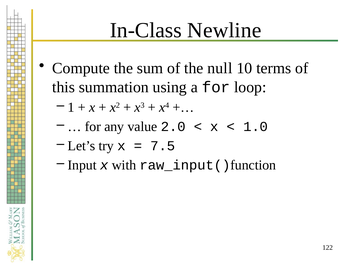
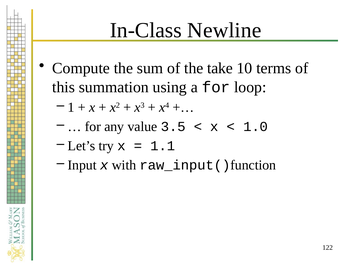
null: null -> take
2.0: 2.0 -> 3.5
7.5: 7.5 -> 1.1
